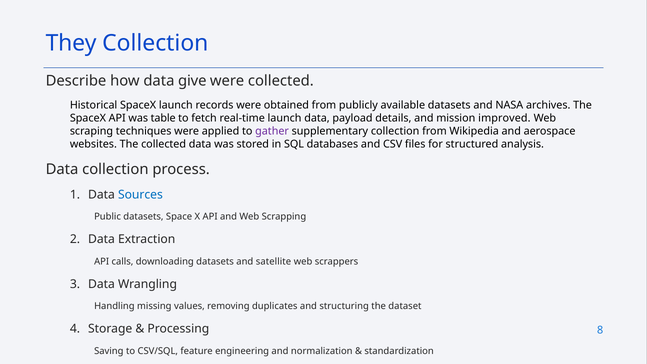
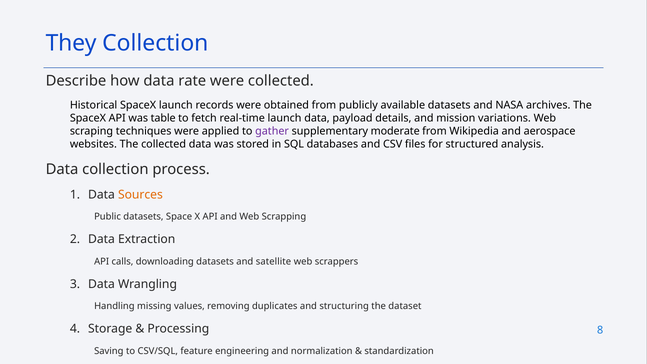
give: give -> rate
improved: improved -> variations
supplementary collection: collection -> moderate
Sources colour: blue -> orange
